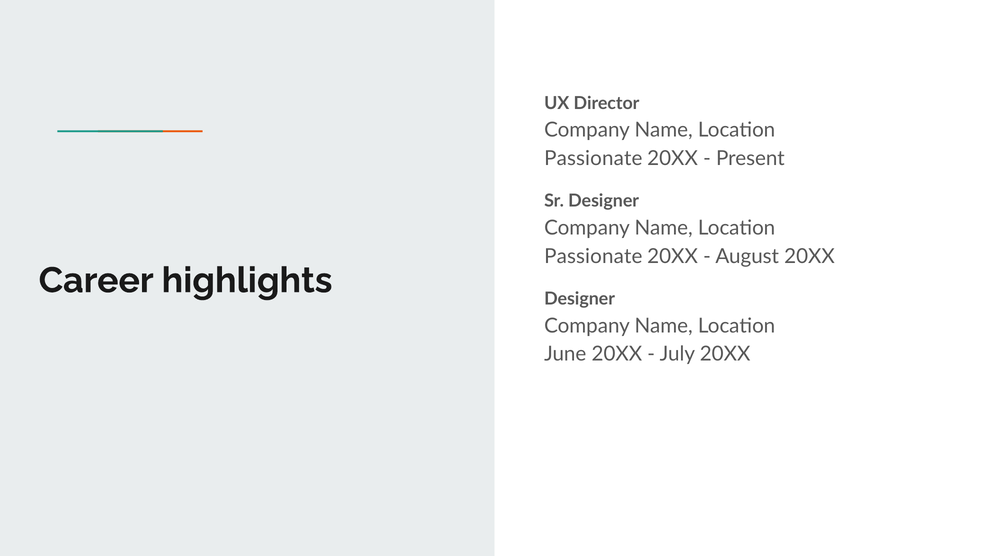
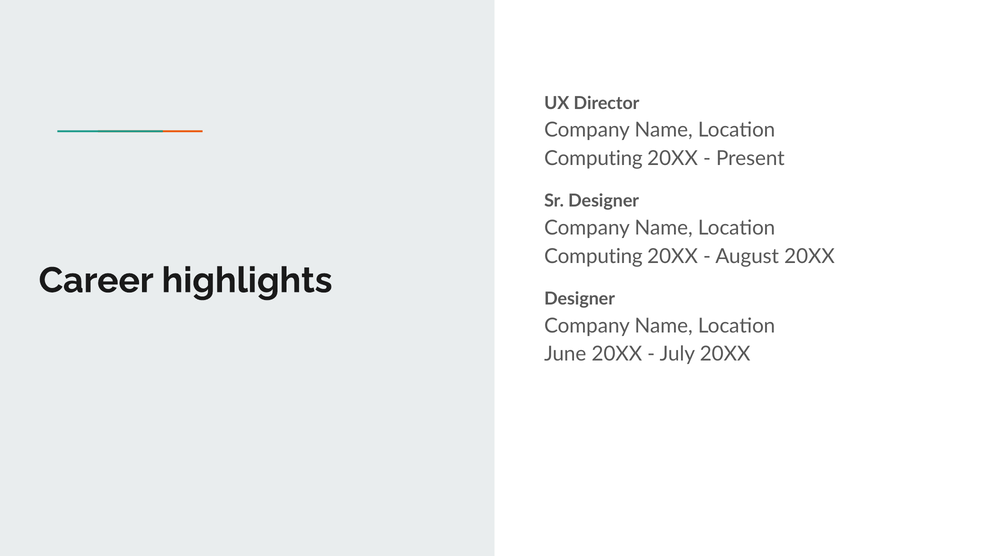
Passionate at (593, 159): Passionate -> Computing
Passionate at (593, 257): Passionate -> Computing
